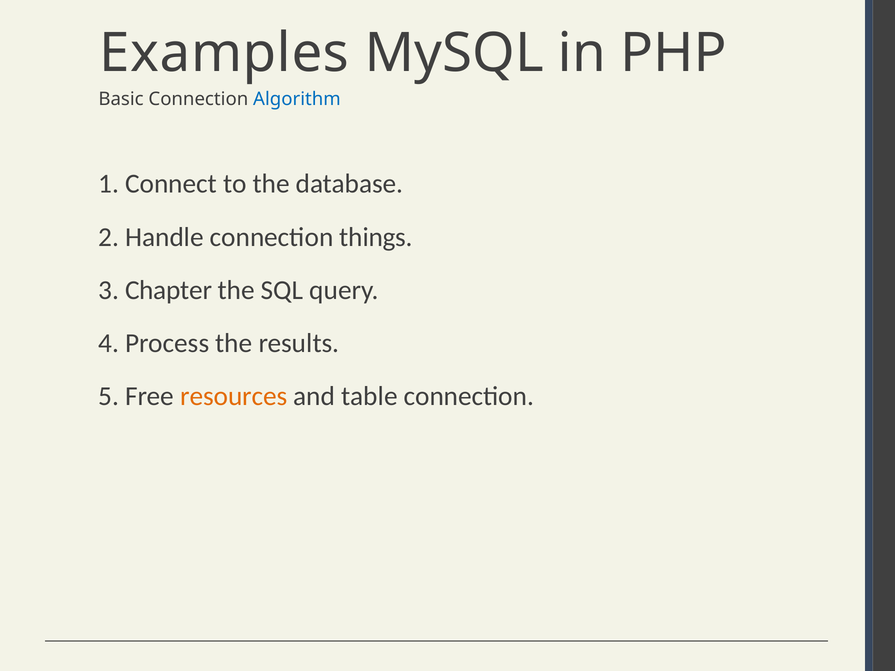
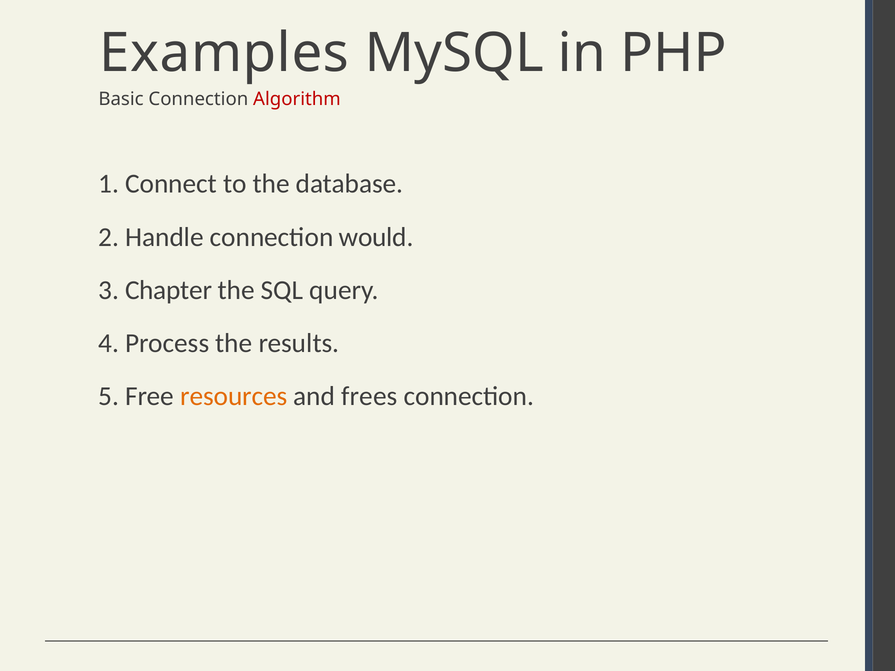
Algorithm colour: blue -> red
things: things -> would
table: table -> frees
